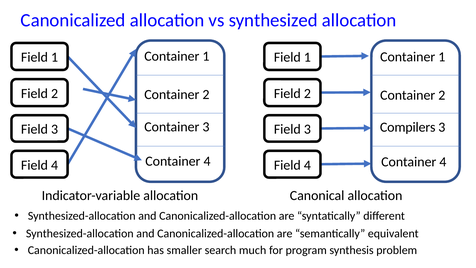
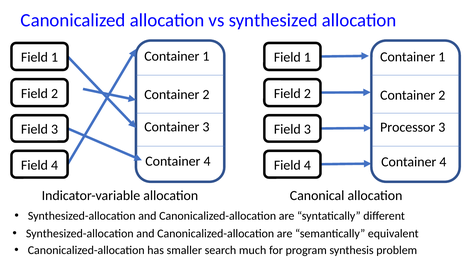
Compilers: Compilers -> Processor
